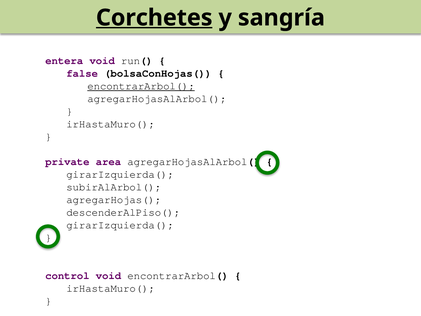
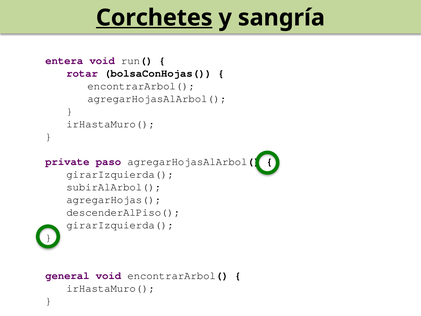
false: false -> rotar
encontrarArbol( at (141, 86) underline: present -> none
area: area -> paso
control: control -> general
